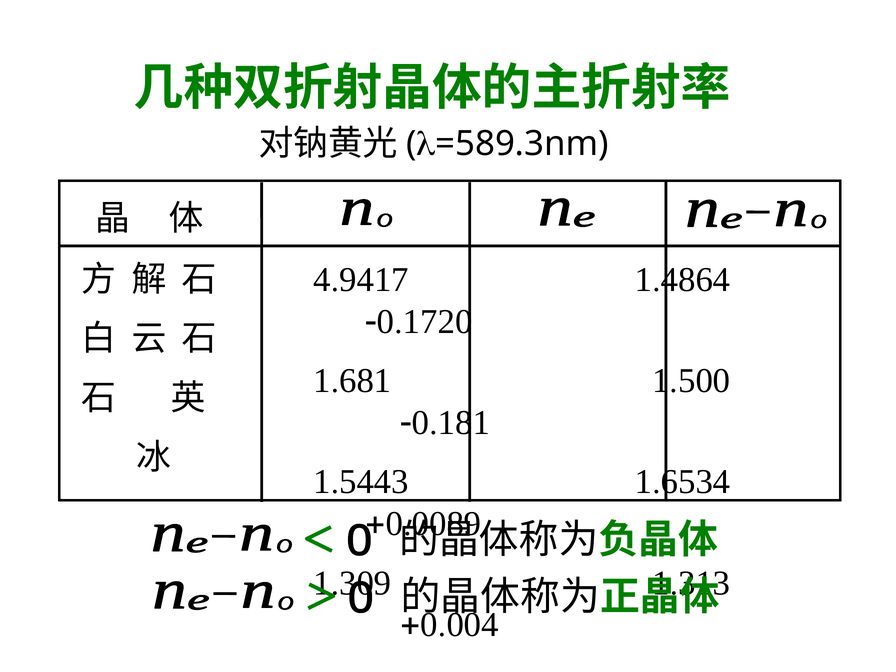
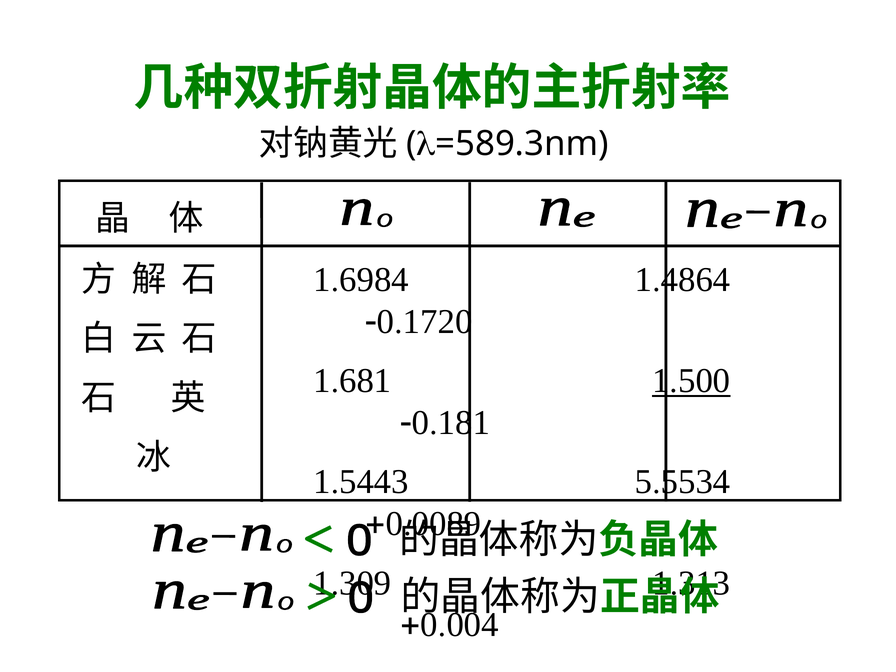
4.9417: 4.9417 -> 1.6984
1.500 underline: none -> present
1.6534: 1.6534 -> 5.5534
